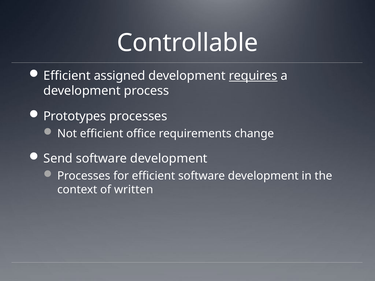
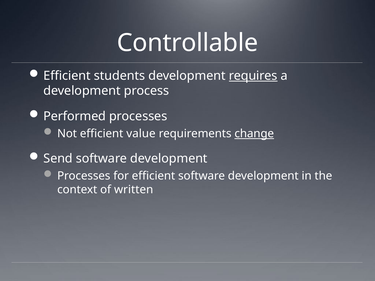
assigned: assigned -> students
Prototypes: Prototypes -> Performed
office: office -> value
change underline: none -> present
